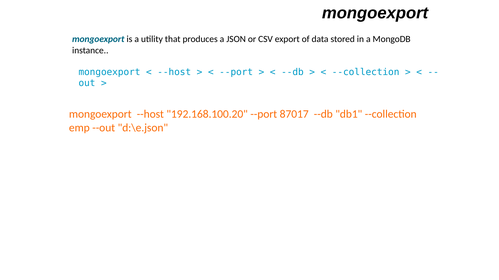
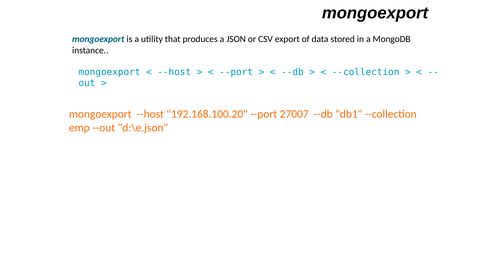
87017: 87017 -> 27007
